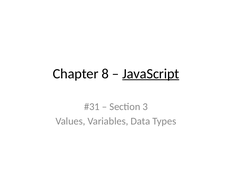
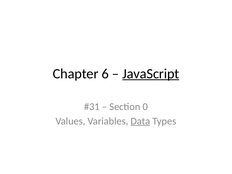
8: 8 -> 6
3: 3 -> 0
Data underline: none -> present
